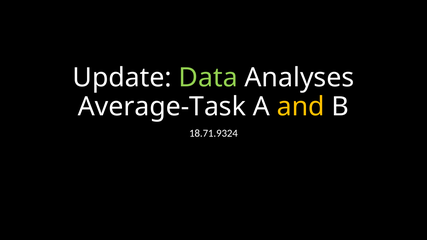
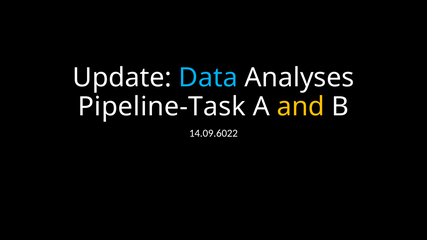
Data colour: light green -> light blue
Average-Task: Average-Task -> Pipeline-Task
18.71.9324: 18.71.9324 -> 14.09.6022
